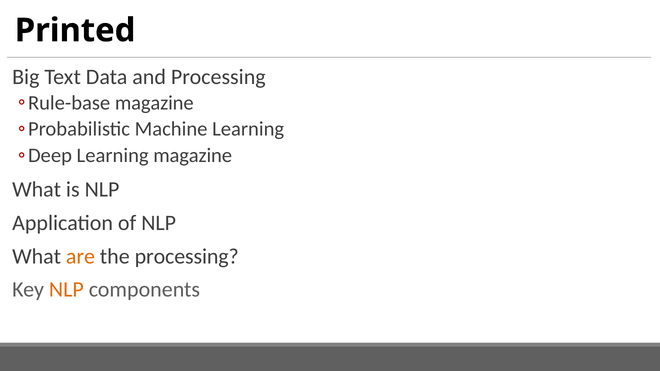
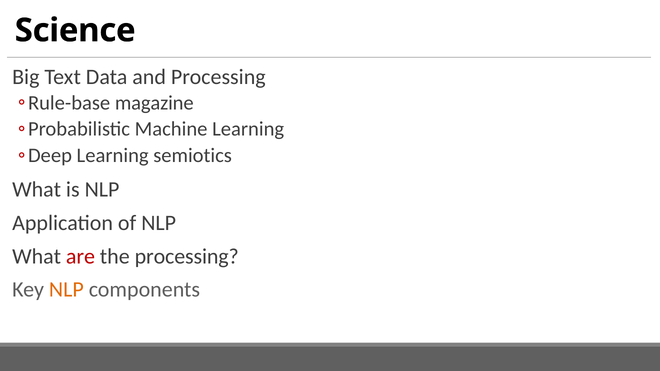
Printed: Printed -> Science
Learning magazine: magazine -> semiotics
are colour: orange -> red
